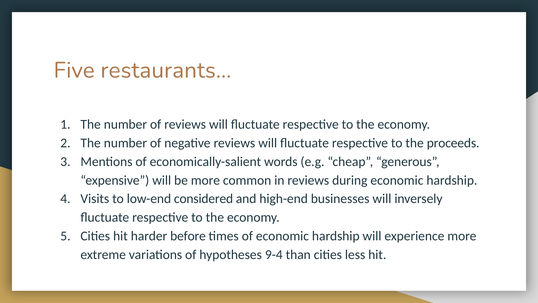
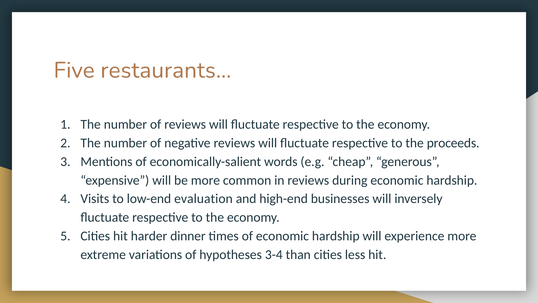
considered: considered -> evaluation
before: before -> dinner
9-4: 9-4 -> 3-4
